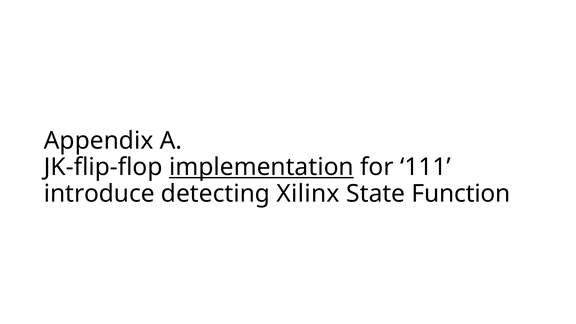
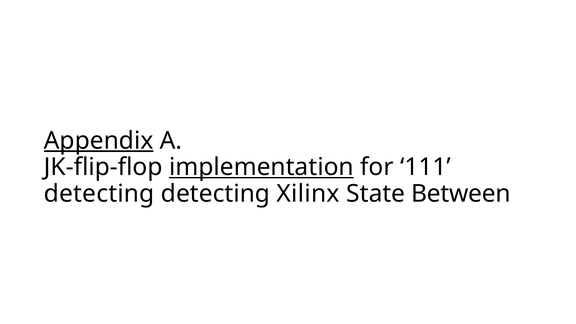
Appendix underline: none -> present
introduce at (99, 194): introduce -> detecting
Function: Function -> Between
